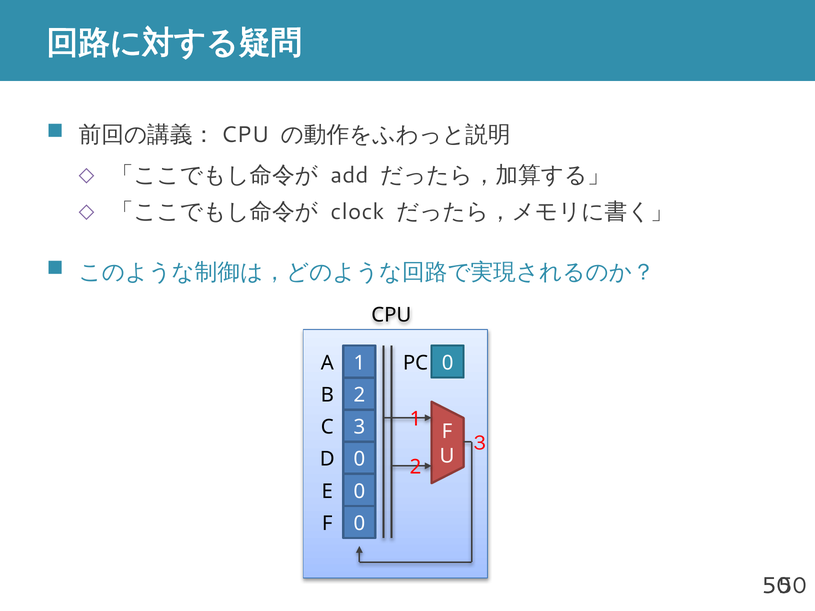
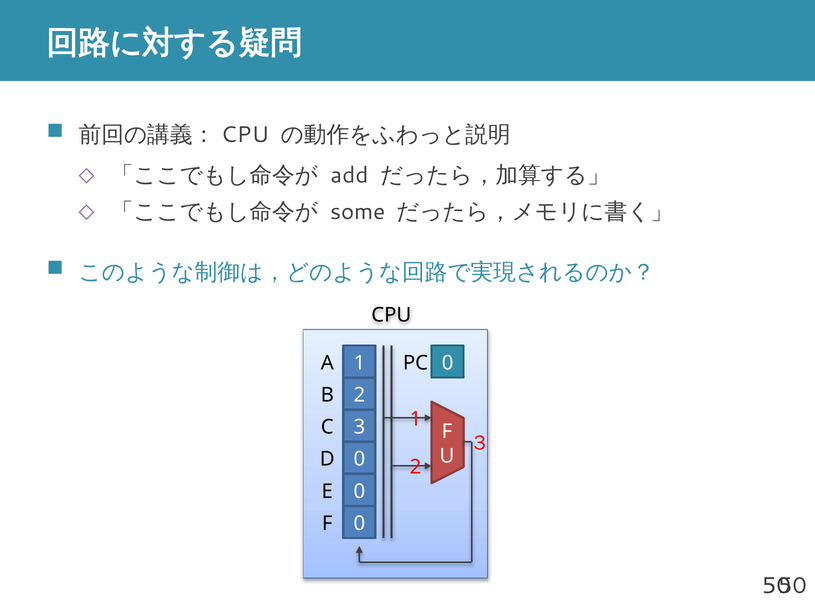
clock: clock -> some
